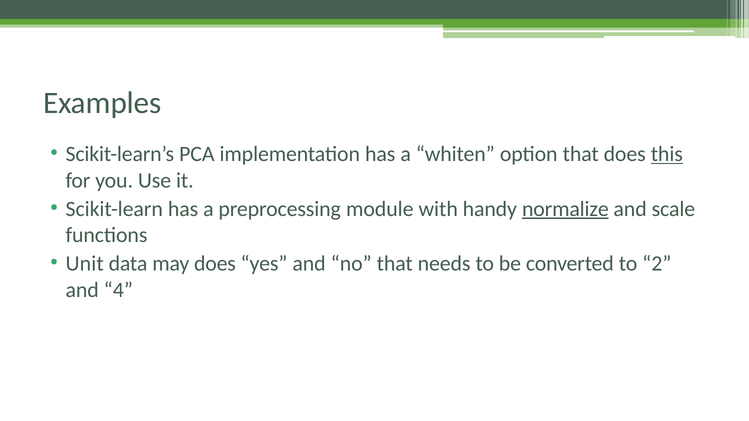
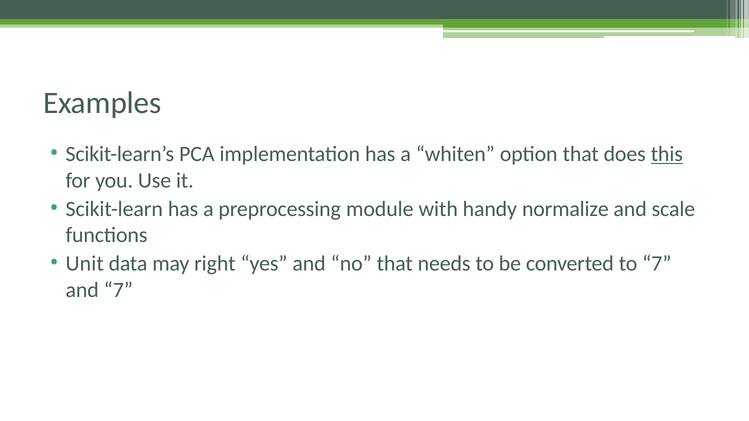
normalize underline: present -> none
may does: does -> right
to 2: 2 -> 7
and 4: 4 -> 7
